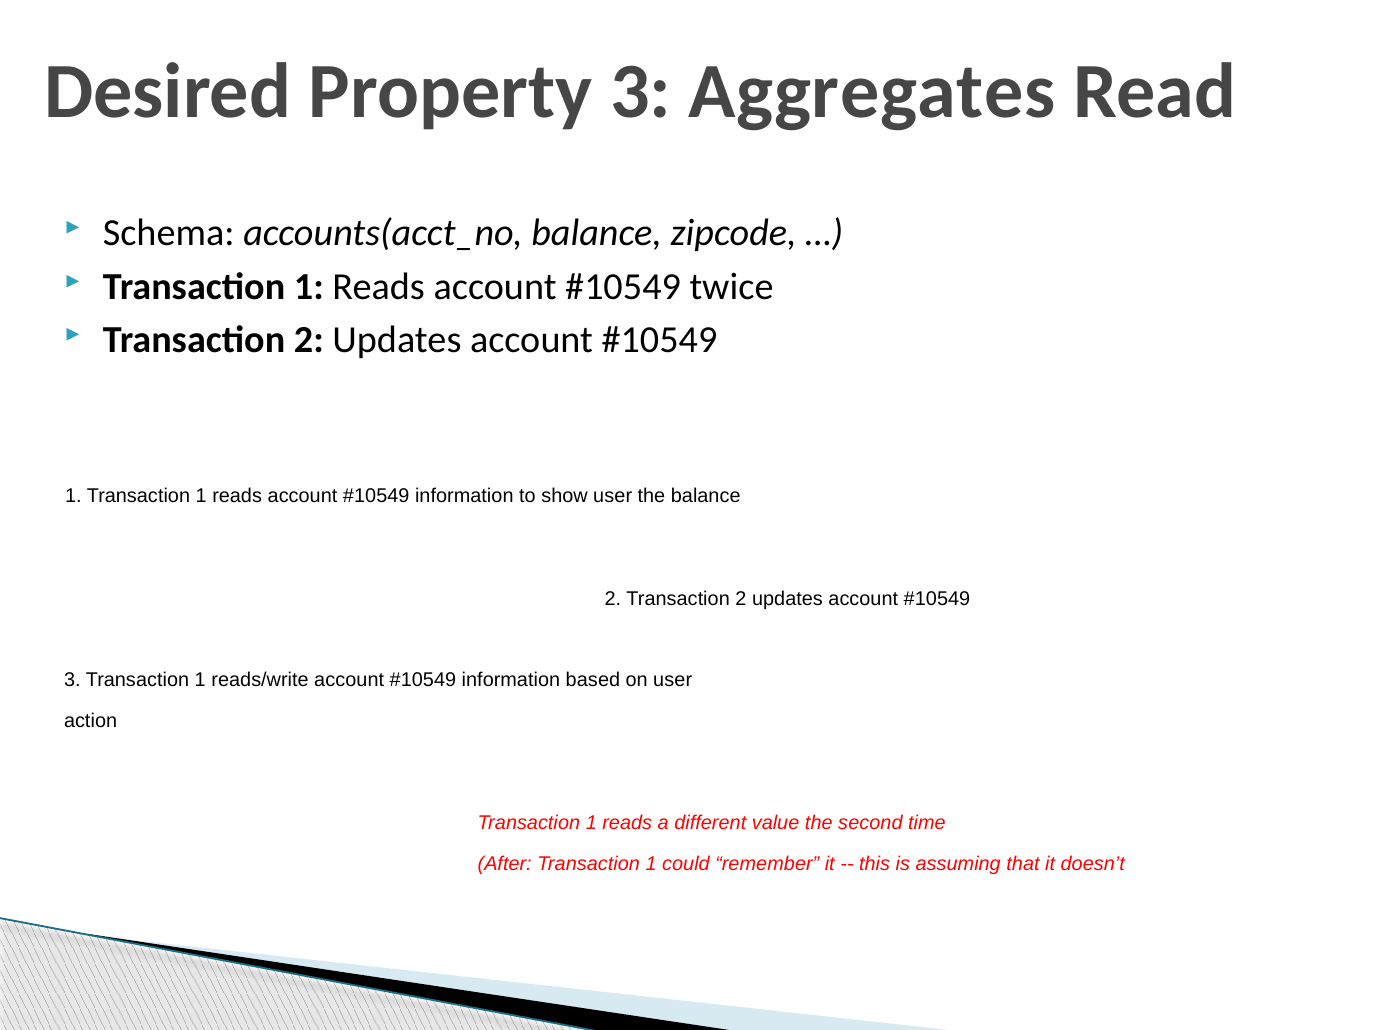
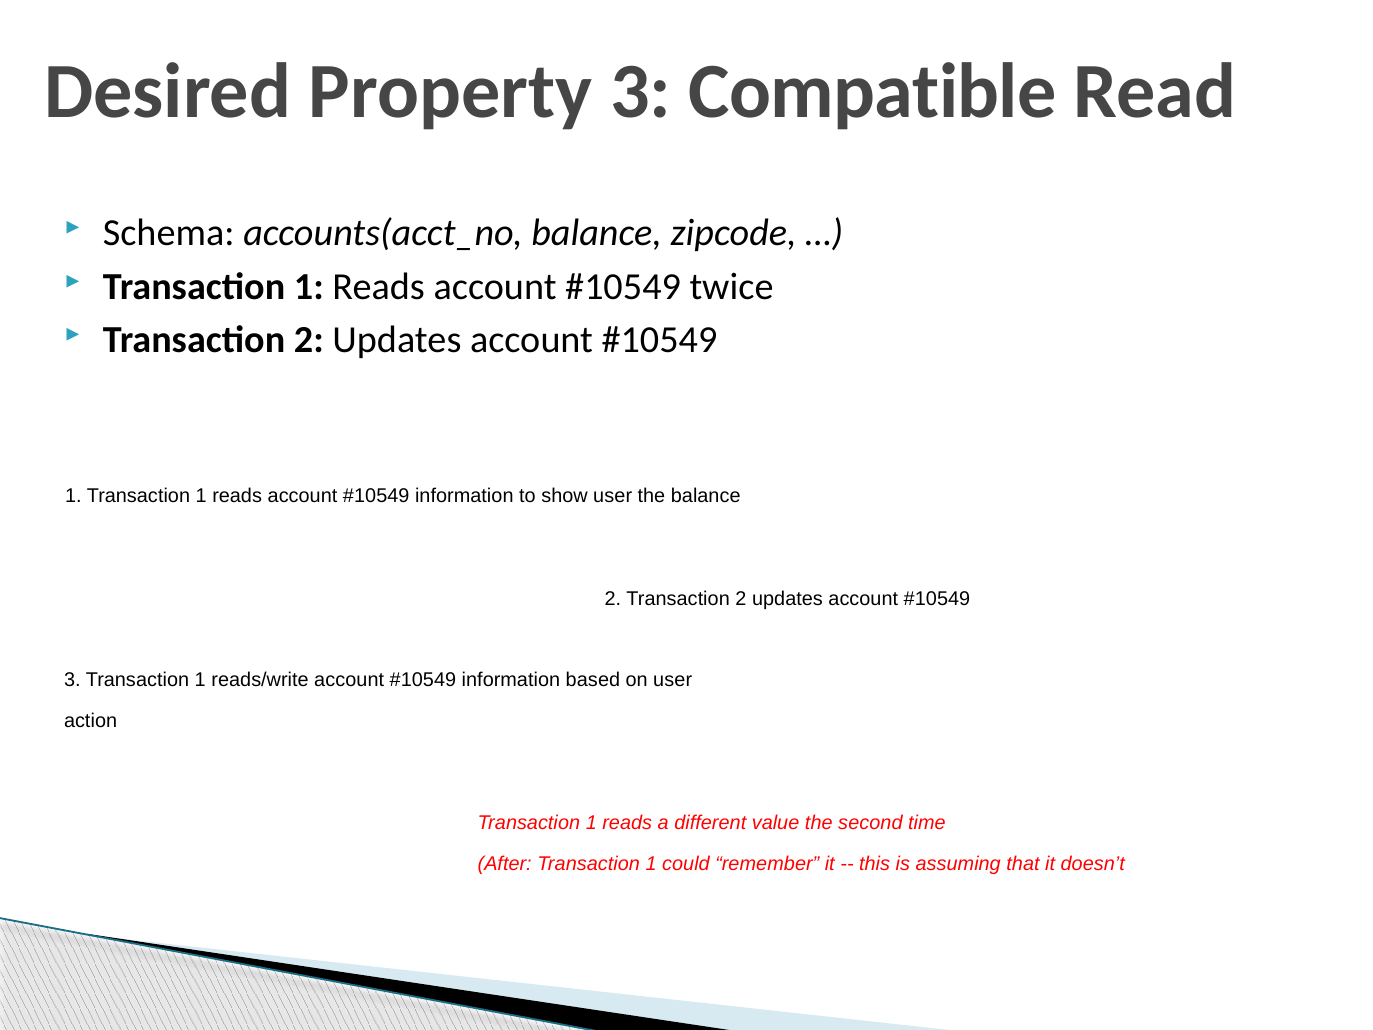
Aggregates: Aggregates -> Compatible
